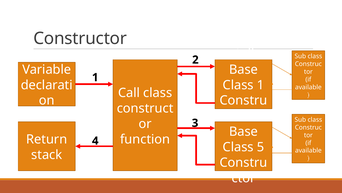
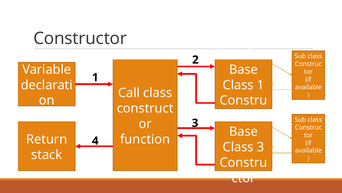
Class 5: 5 -> 3
